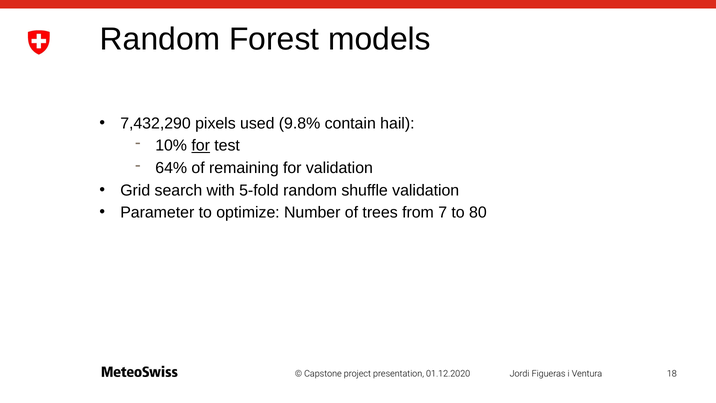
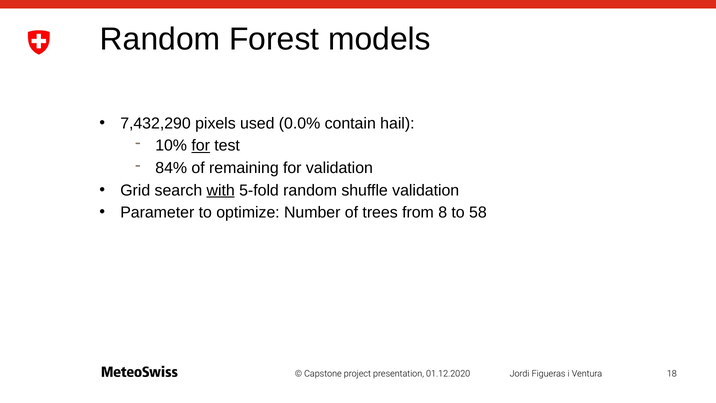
9.8%: 9.8% -> 0.0%
64%: 64% -> 84%
with underline: none -> present
7: 7 -> 8
80: 80 -> 58
